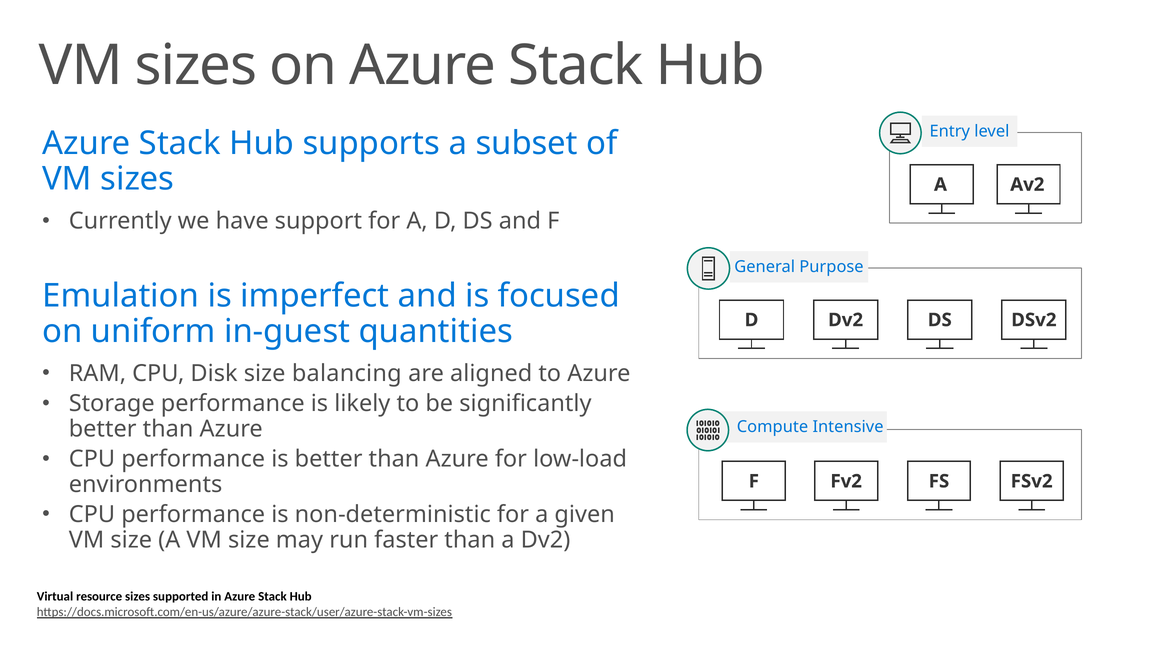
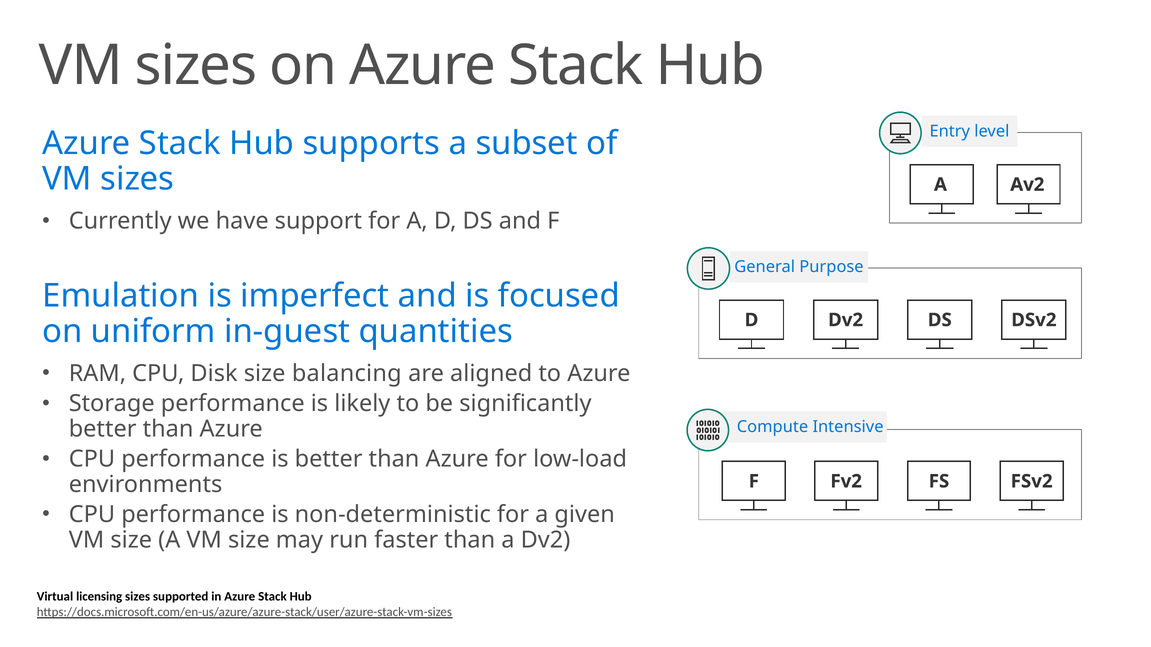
resource: resource -> licensing
